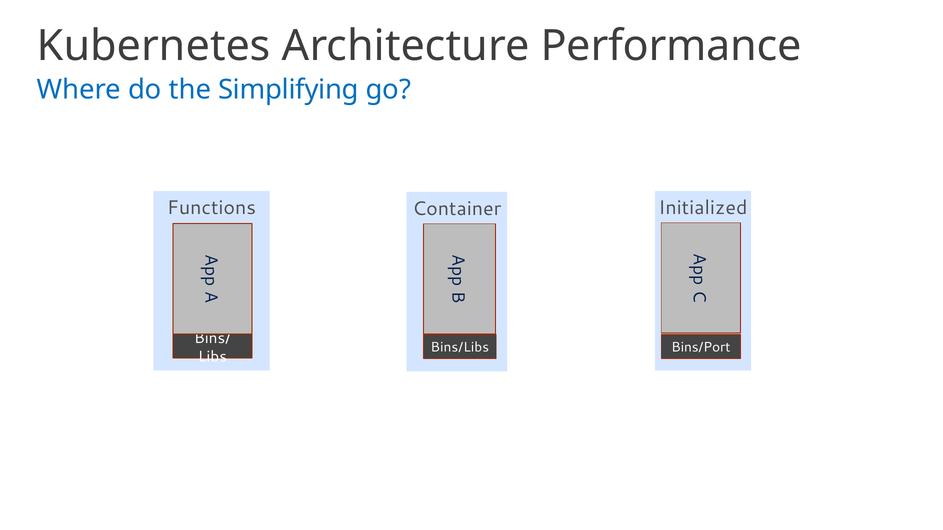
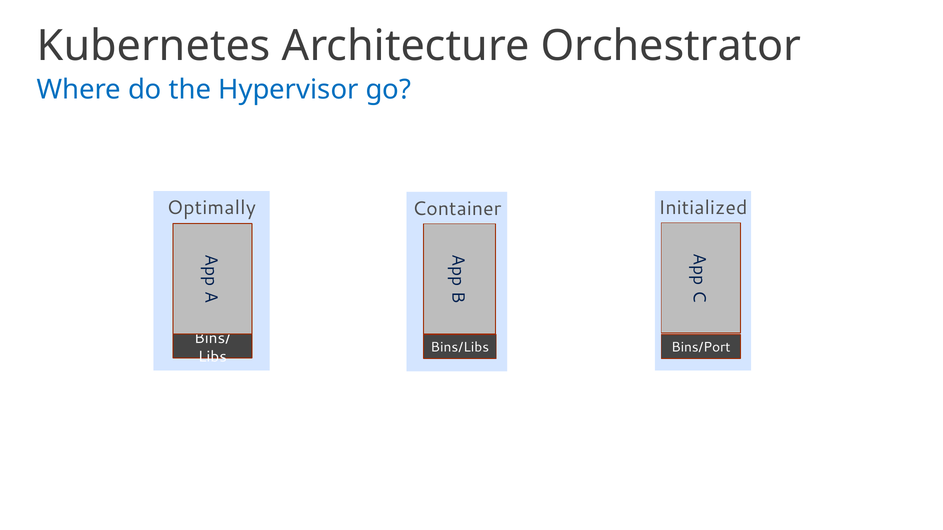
Performance: Performance -> Orchestrator
Simplifying: Simplifying -> Hypervisor
Functions: Functions -> Optimally
